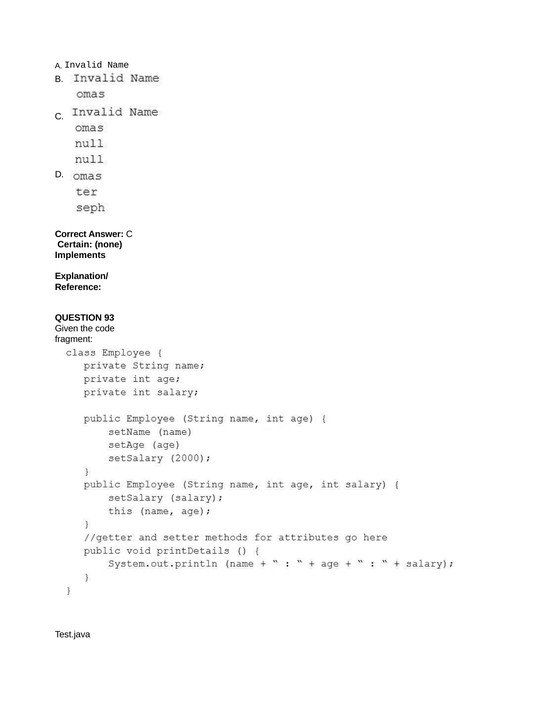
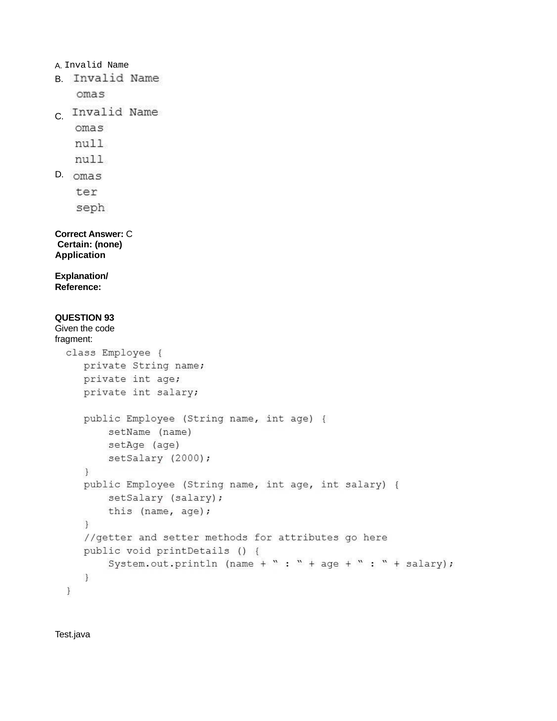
Implements: Implements -> Application
